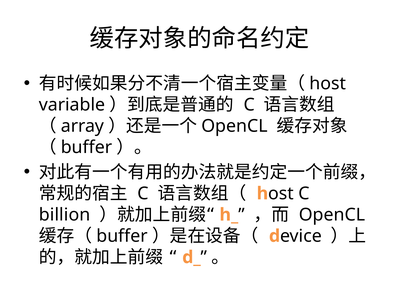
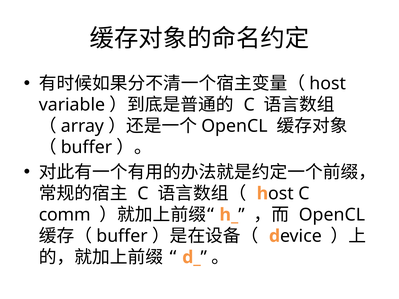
billion: billion -> comm
